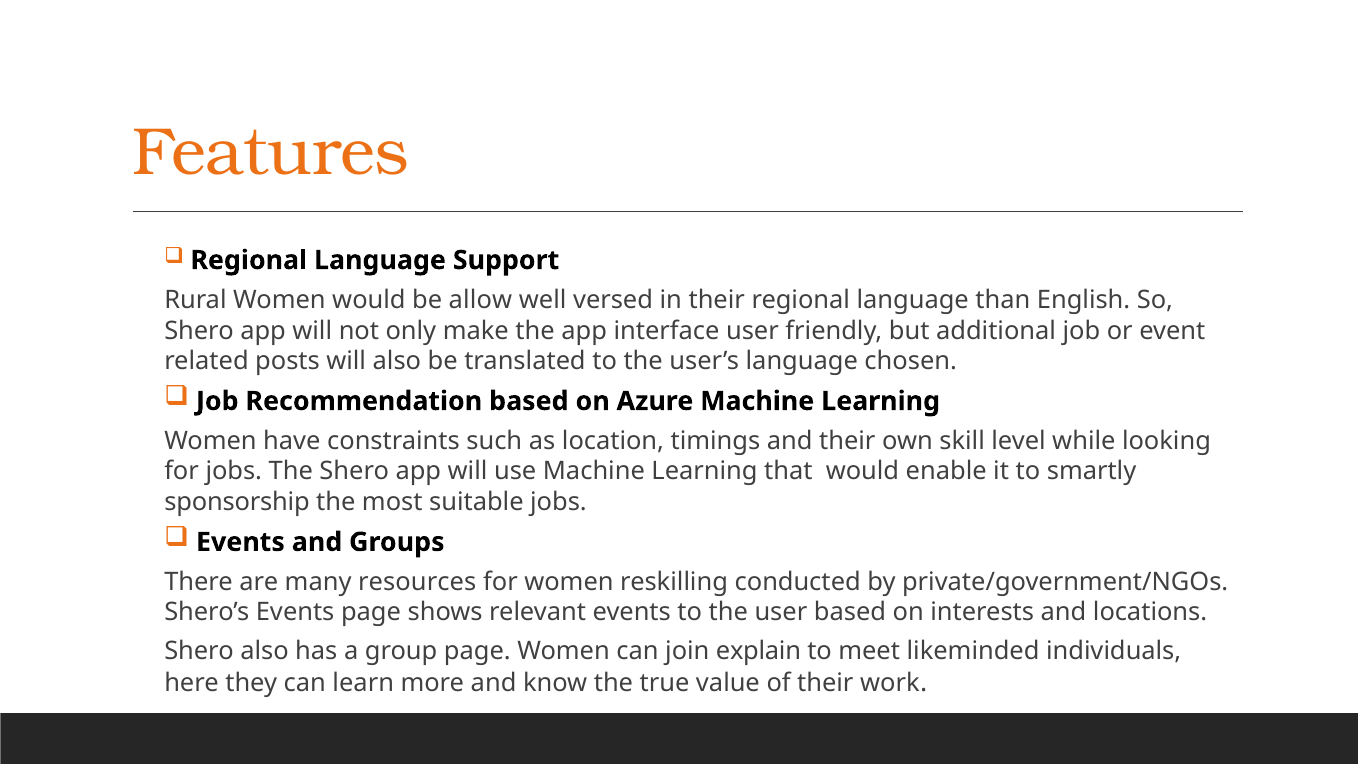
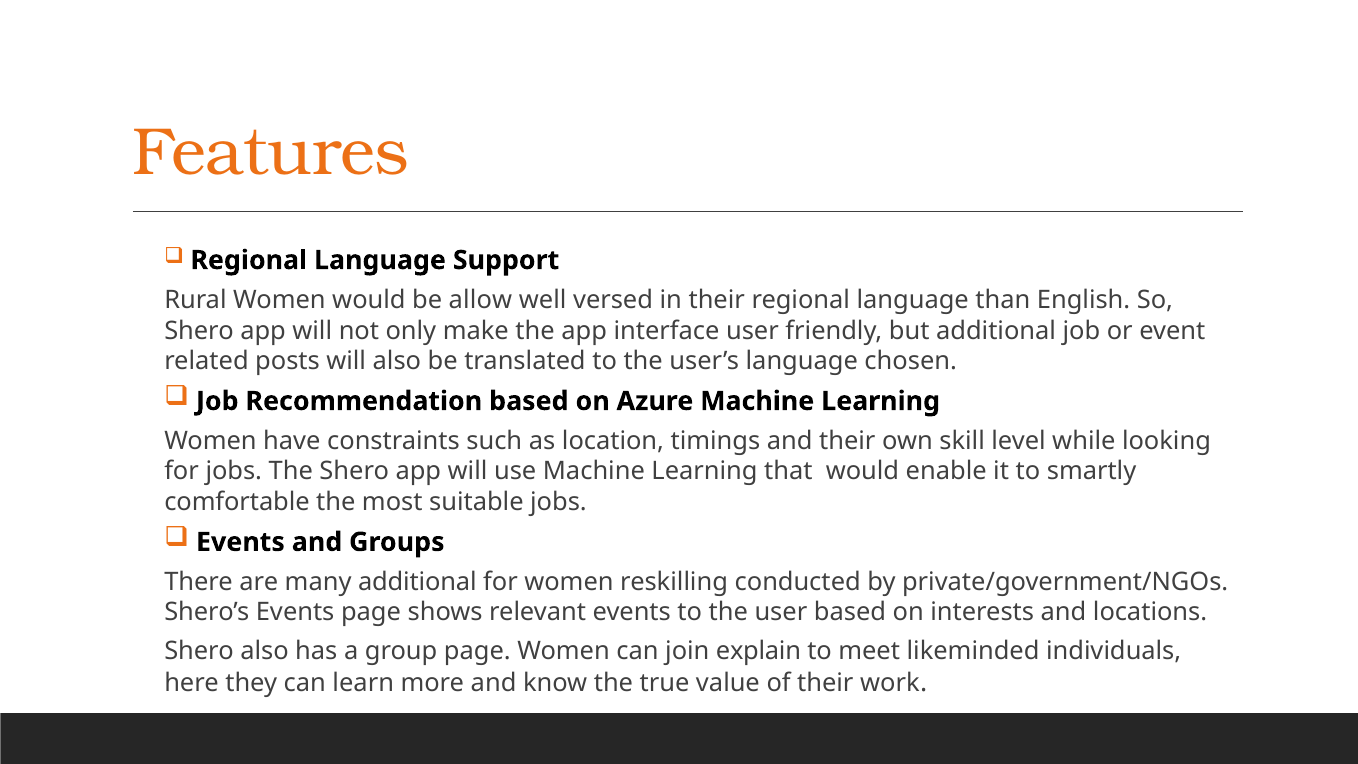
sponsorship: sponsorship -> comfortable
many resources: resources -> additional
